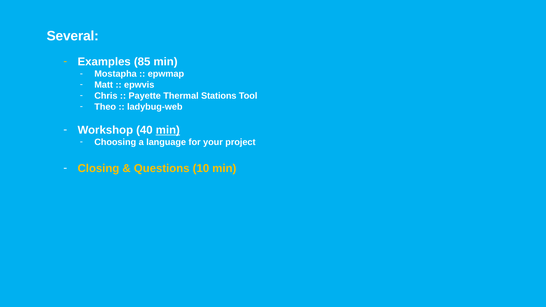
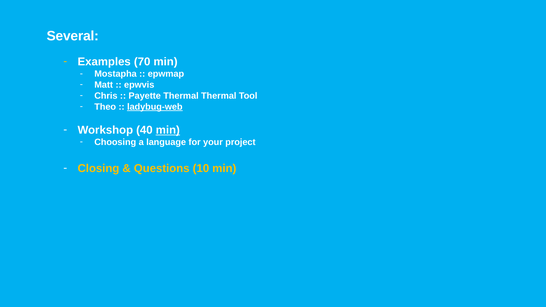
85: 85 -> 70
Thermal Stations: Stations -> Thermal
ladybug-web underline: none -> present
